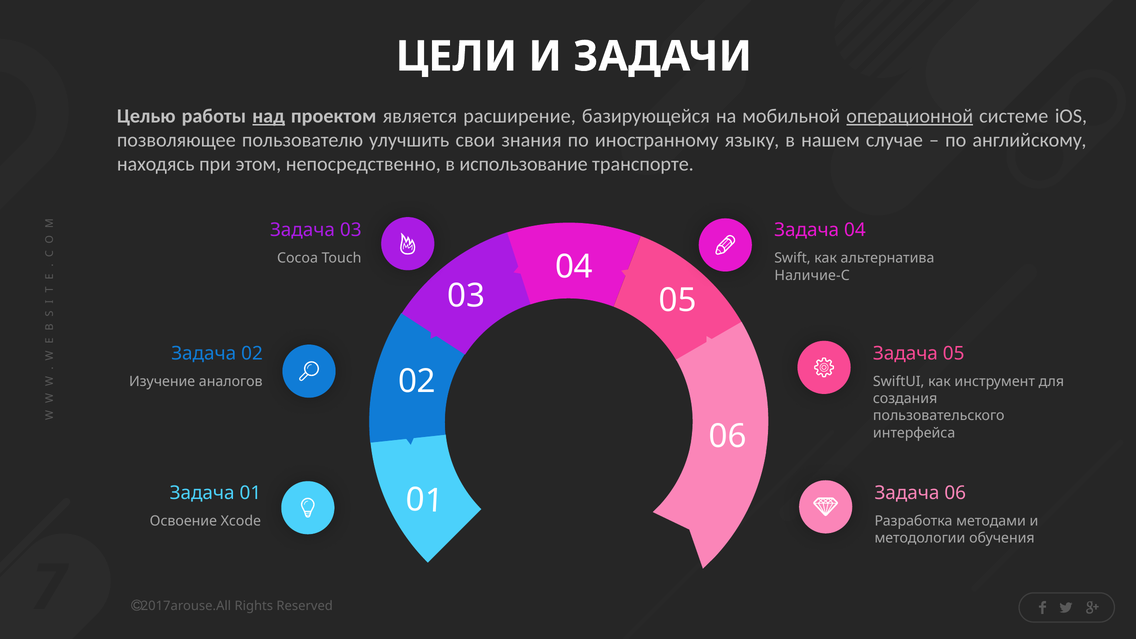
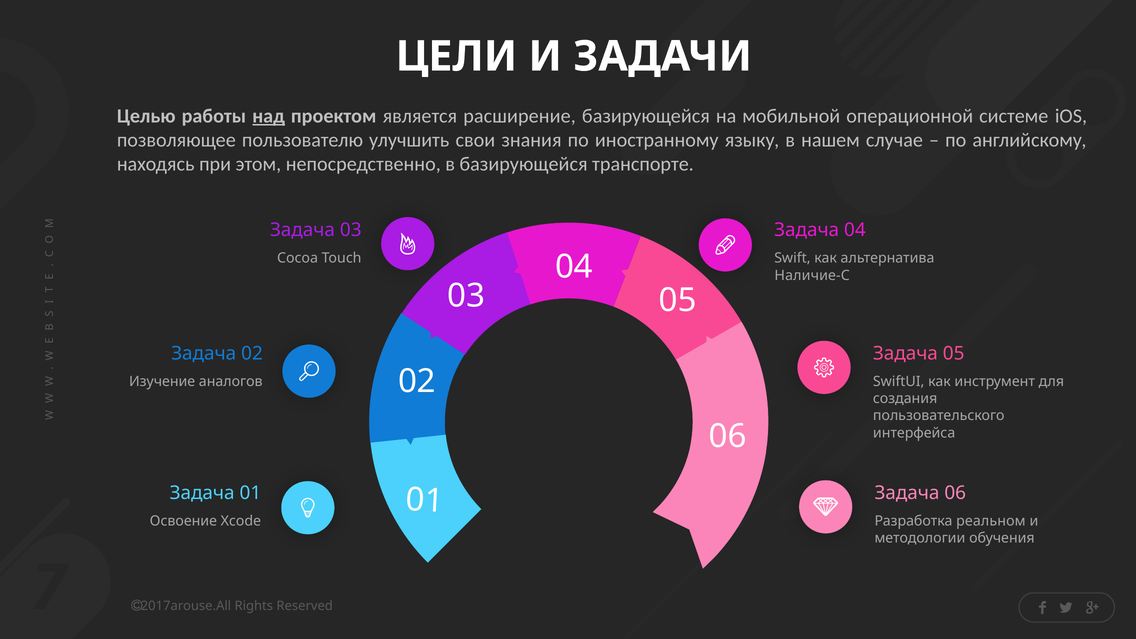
операционной underline: present -> none
в использование: использование -> базирующейся
методами: методами -> реальном
